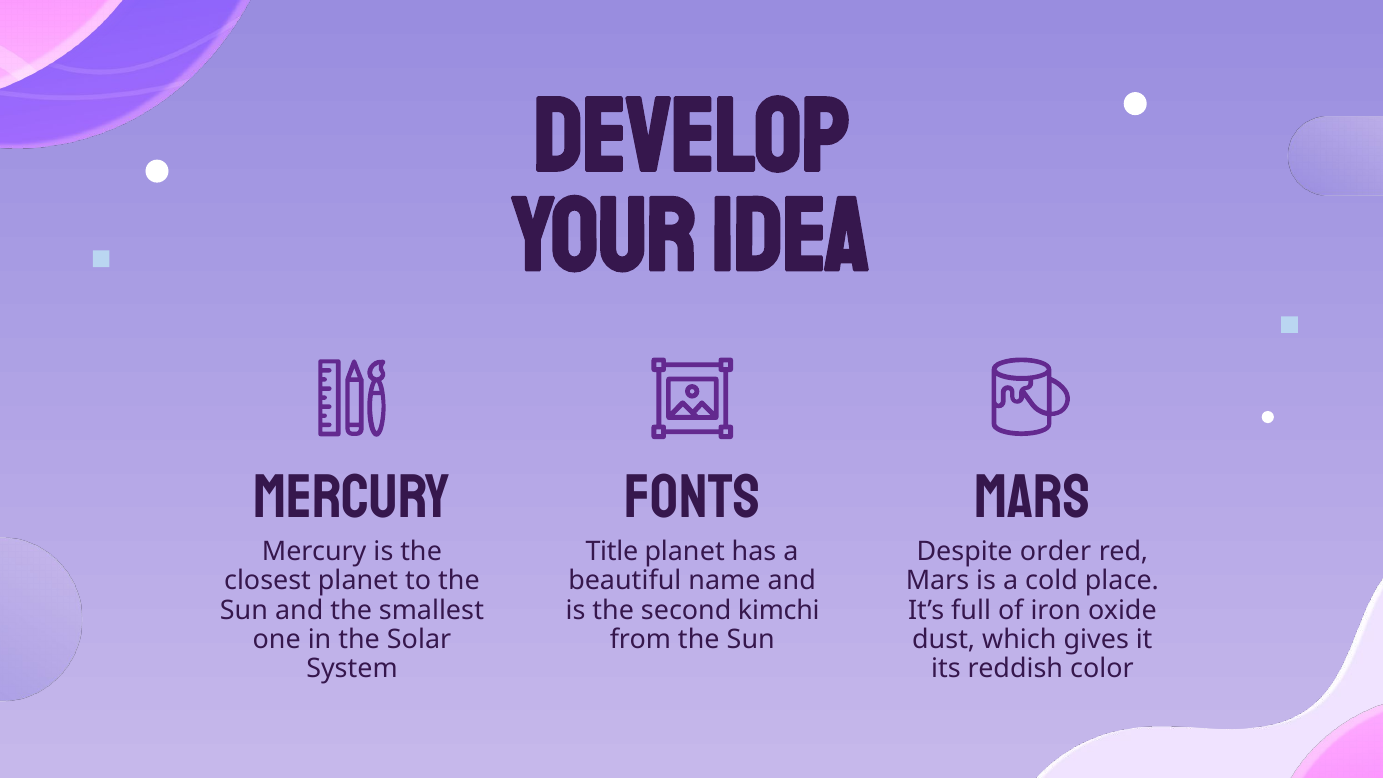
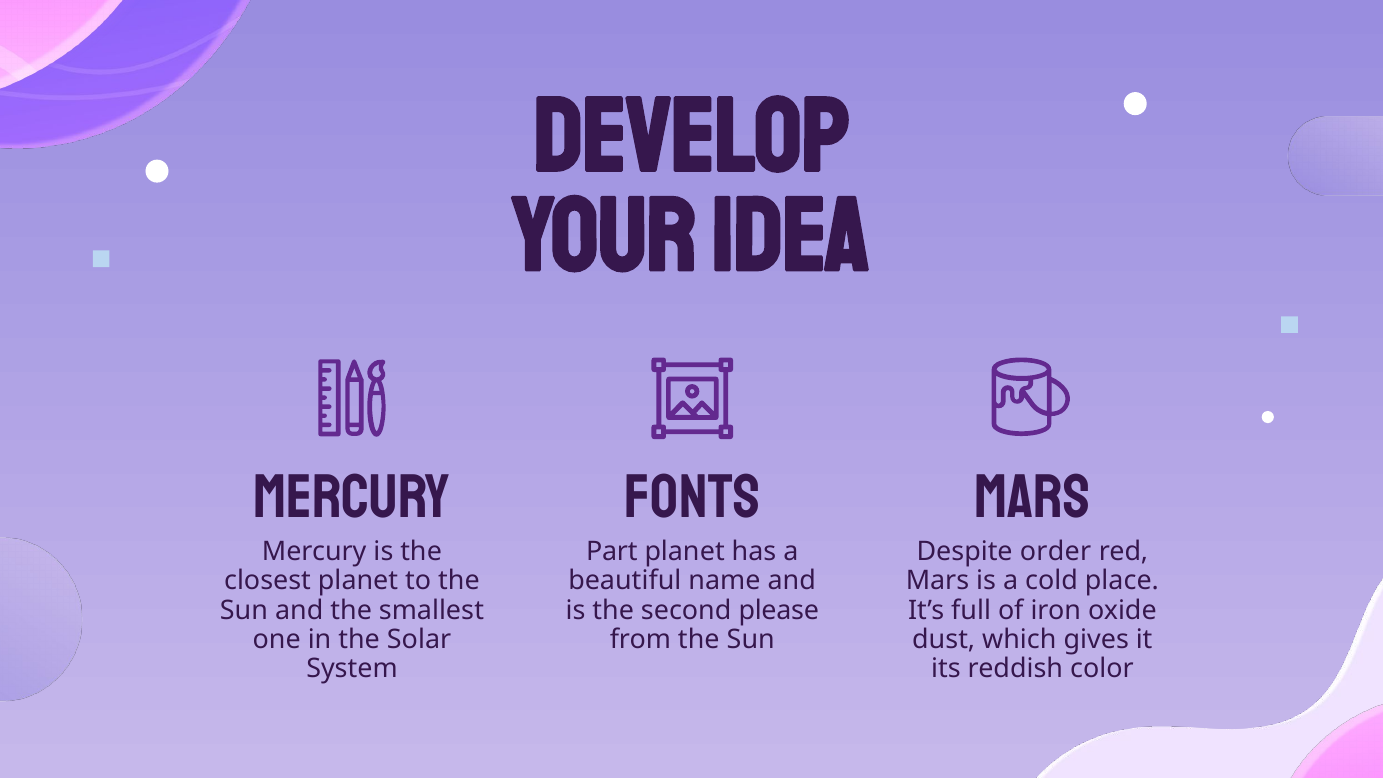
Title: Title -> Part
kimchi: kimchi -> please
